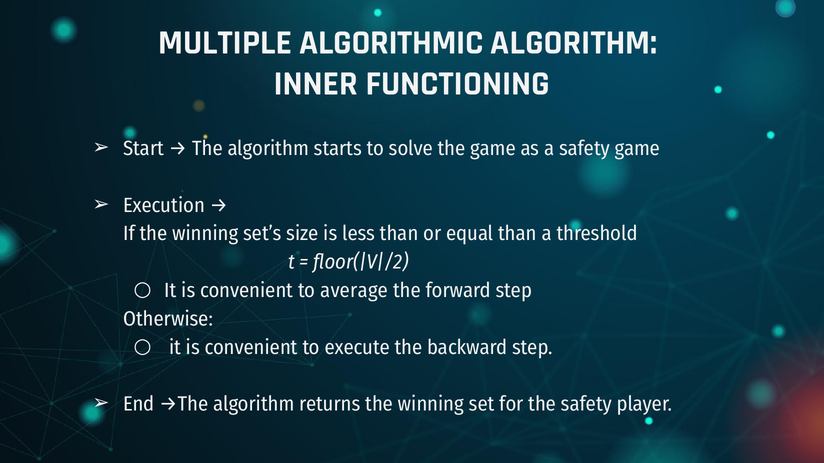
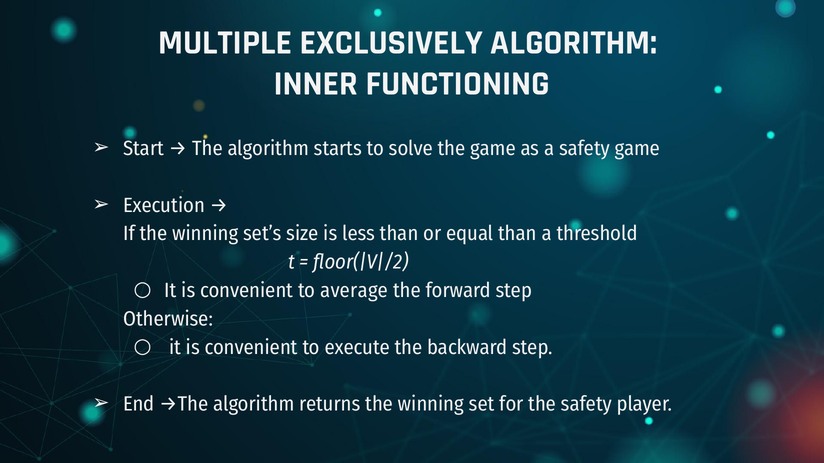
ALGORITHMIC: ALGORITHMIC -> EXCLUSIVELY
